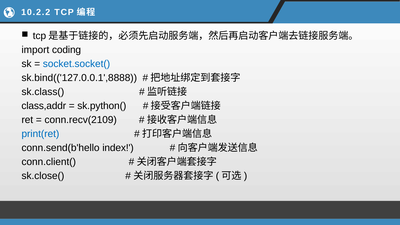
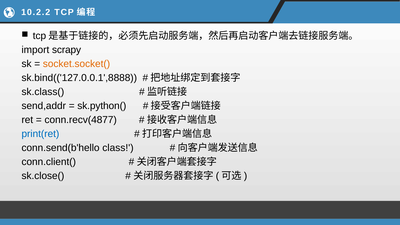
coding: coding -> scrapy
socket.socket( colour: blue -> orange
class,addr: class,addr -> send,addr
conn.recv(2109: conn.recv(2109 -> conn.recv(4877
index: index -> class
